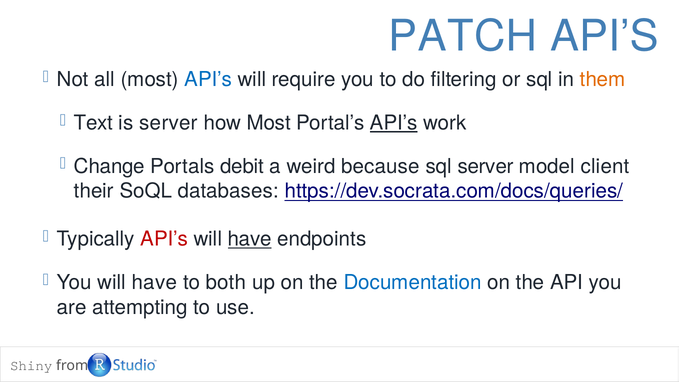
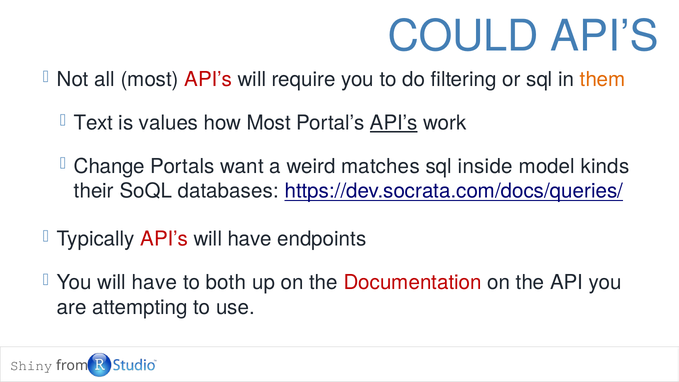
PATCH: PATCH -> COULD
API’s at (208, 80) colour: blue -> red
is server: server -> values
debit: debit -> want
because: because -> matches
sql server: server -> inside
client: client -> kinds
have at (250, 239) underline: present -> none
Documentation colour: blue -> red
